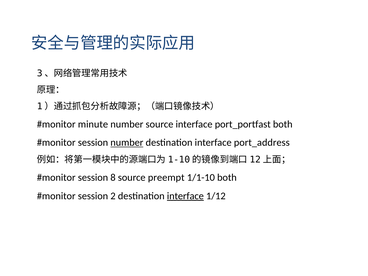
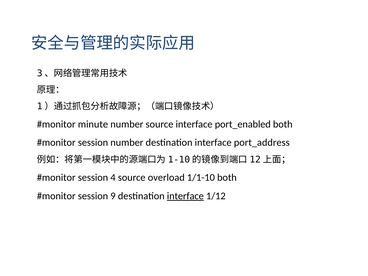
port_portfast: port_portfast -> port_enabled
number at (127, 143) underline: present -> none
8: 8 -> 4
preempt: preempt -> overload
2: 2 -> 9
